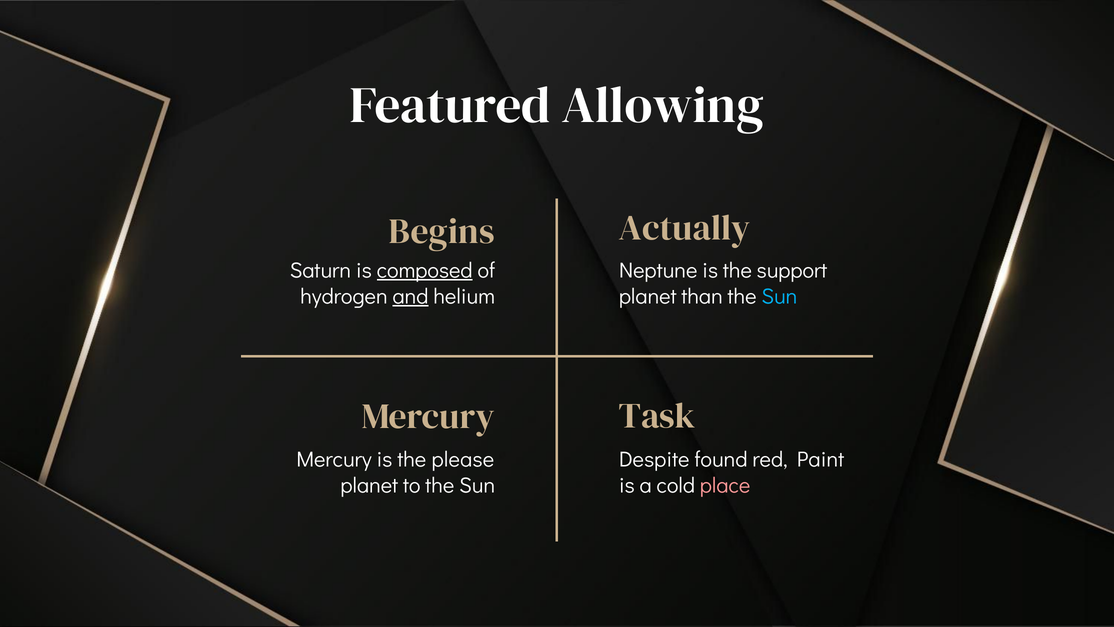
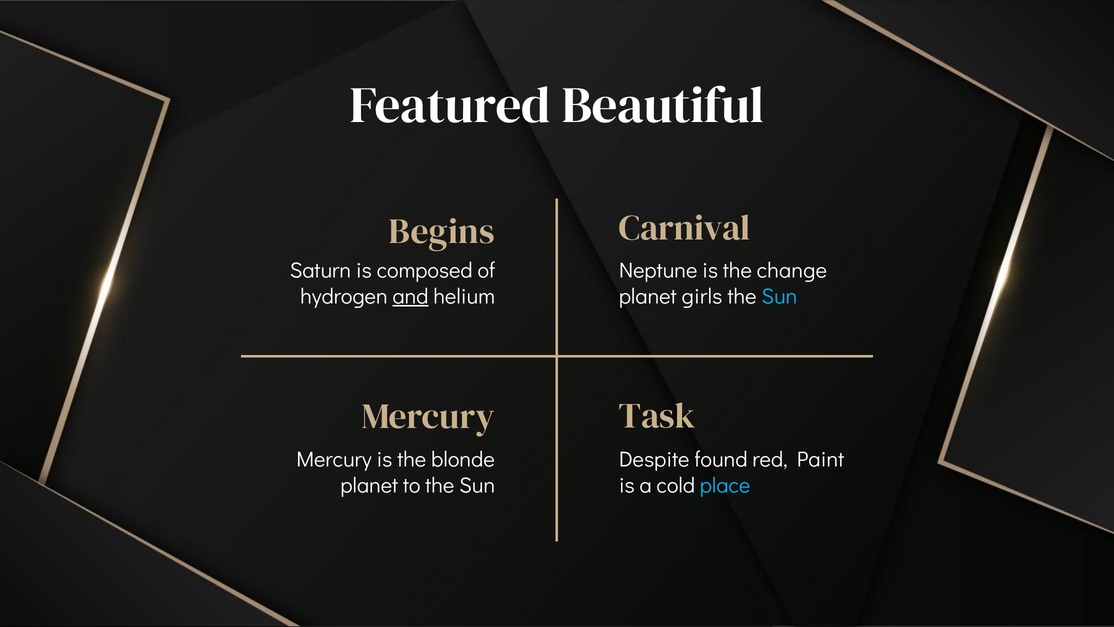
Allowing: Allowing -> Beautiful
Actually: Actually -> Carnival
composed underline: present -> none
support: support -> change
than: than -> girls
please: please -> blonde
place colour: pink -> light blue
